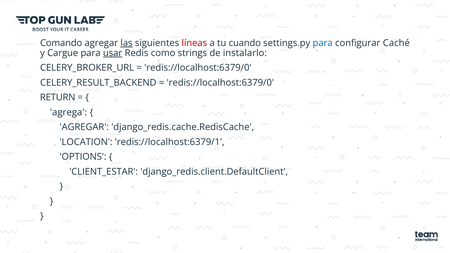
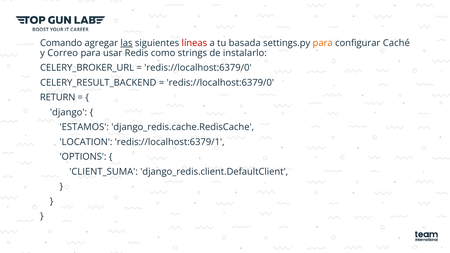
cuando: cuando -> basada
para at (323, 43) colour: blue -> orange
Cargue: Cargue -> Correo
usar underline: present -> none
agrega: agrega -> django
AGREGAR at (84, 127): AGREGAR -> ESTAMOS
CLIENT_ESTAR: CLIENT_ESTAR -> CLIENT_SUMA
